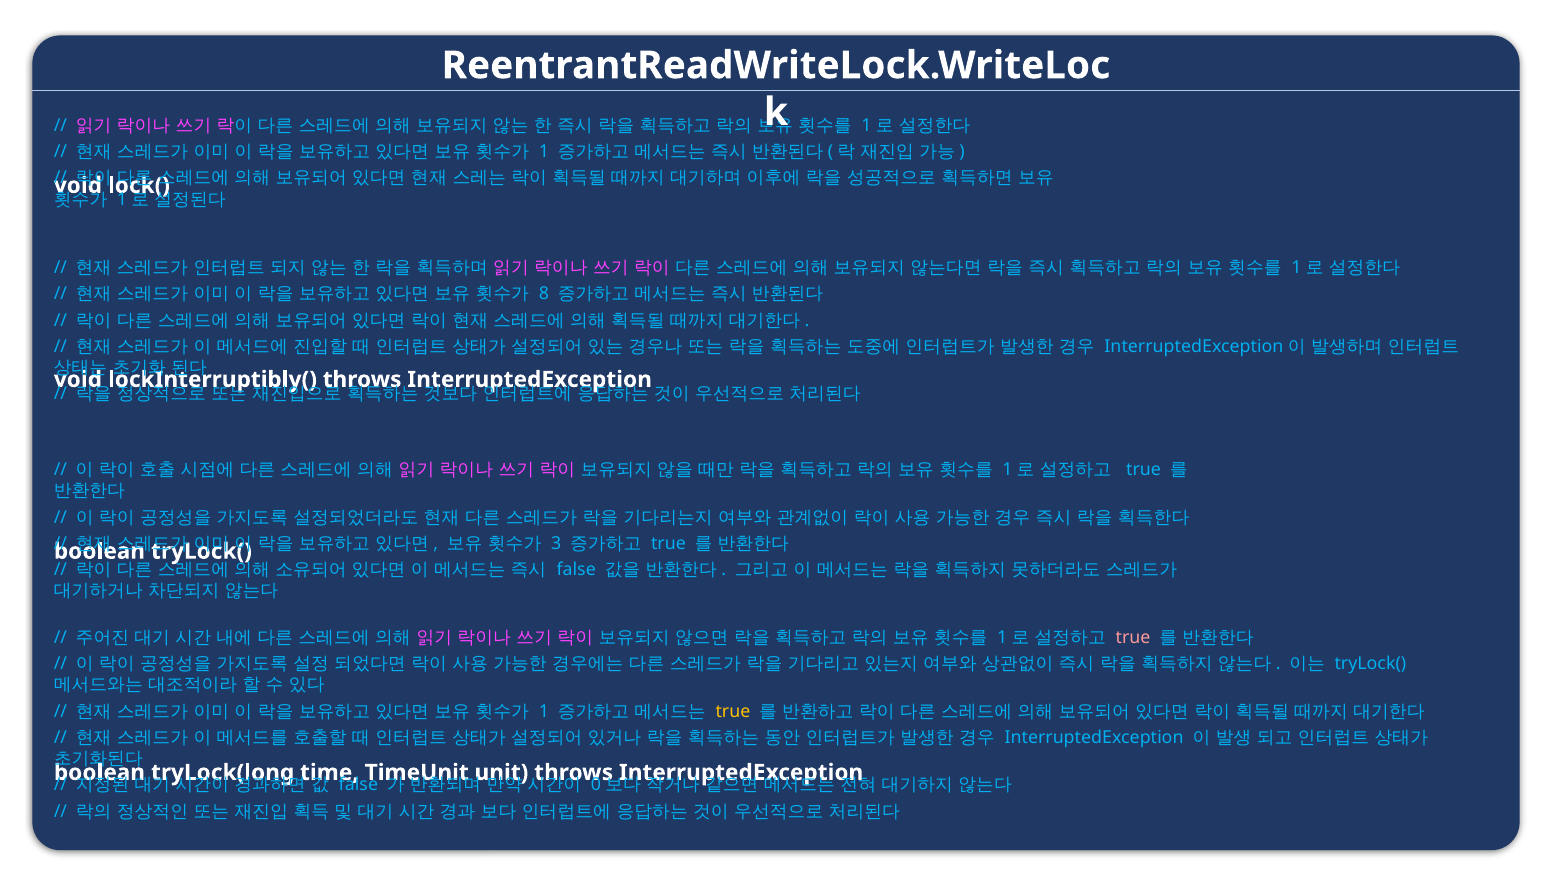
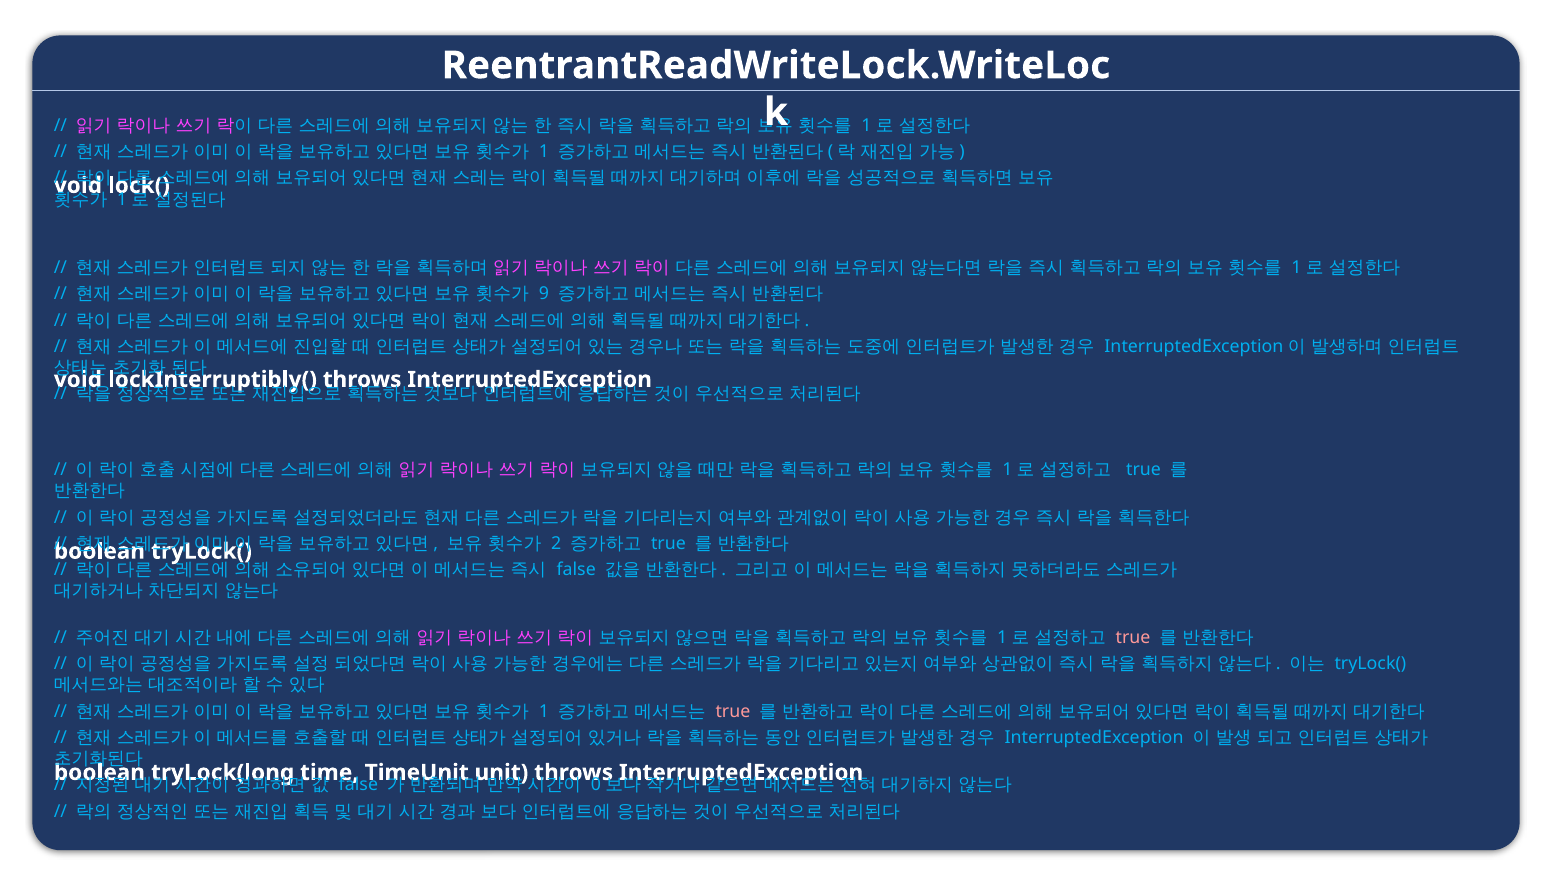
8: 8 -> 9
3: 3 -> 2
true at (733, 711) colour: yellow -> pink
